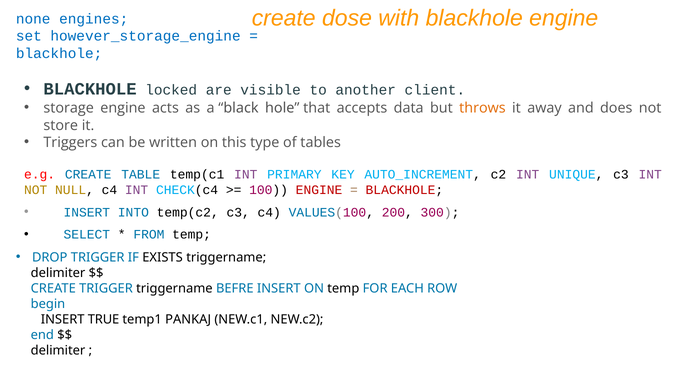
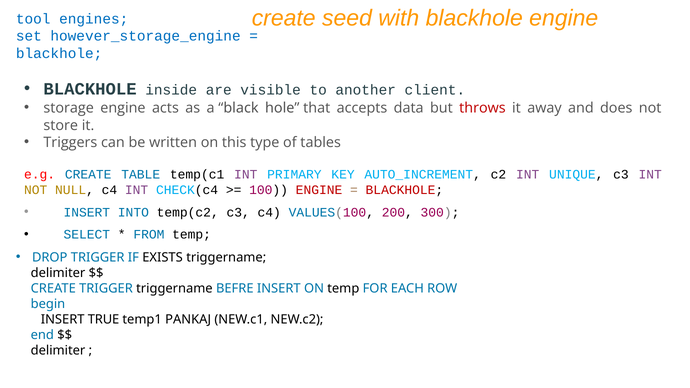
dose: dose -> seed
none: none -> tool
locked: locked -> inside
throws colour: orange -> red
